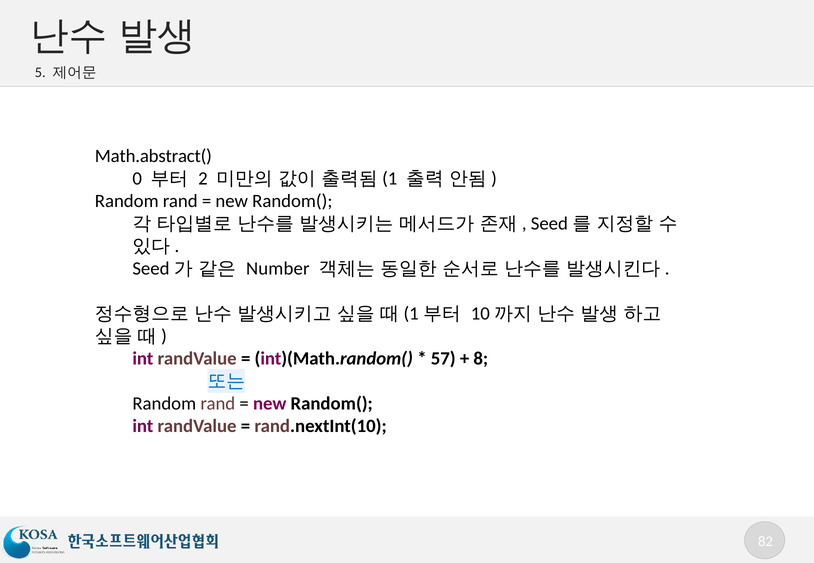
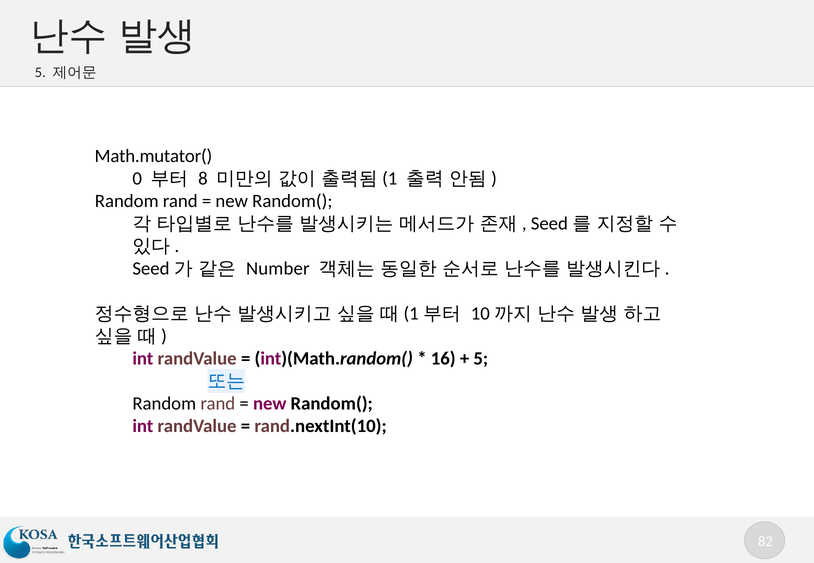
Math.abstract(: Math.abstract( -> Math.mutator(
2: 2 -> 8
57: 57 -> 16
8 at (481, 359): 8 -> 5
